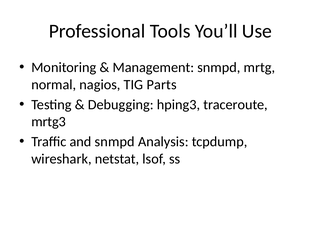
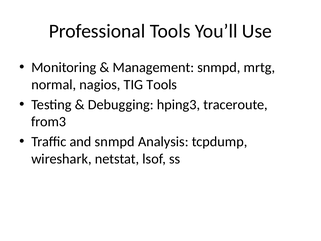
TIG Parts: Parts -> Tools
mrtg3: mrtg3 -> from3
